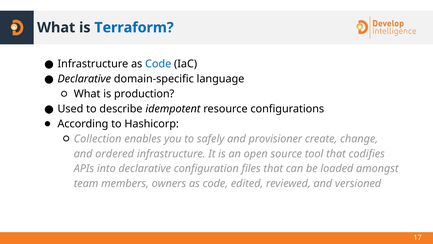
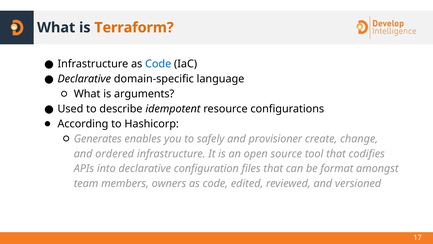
Terraform colour: blue -> orange
production: production -> arguments
Collection: Collection -> Generates
loaded: loaded -> format
